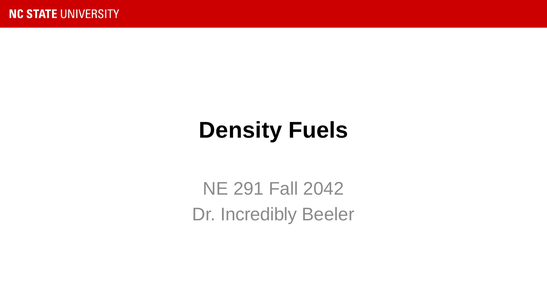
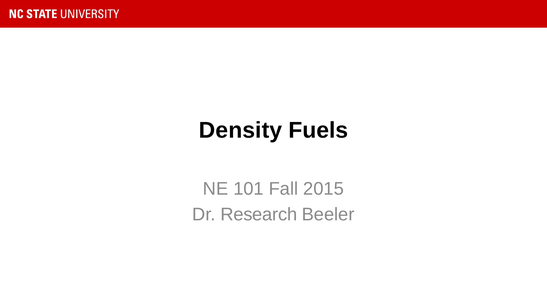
291: 291 -> 101
2042: 2042 -> 2015
Incredibly: Incredibly -> Research
